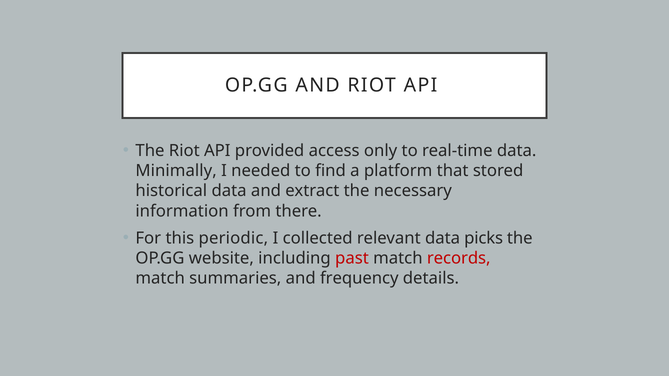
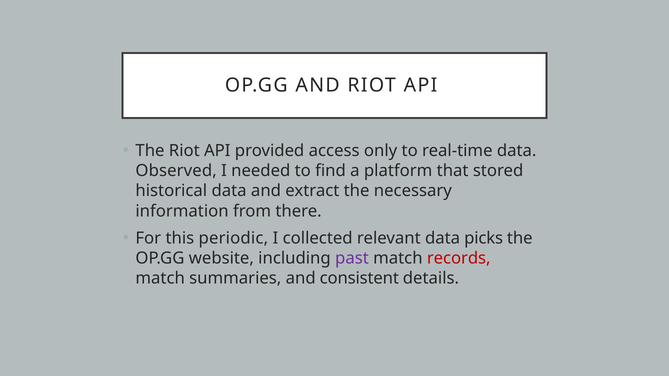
Minimally: Minimally -> Observed
past colour: red -> purple
frequency: frequency -> consistent
